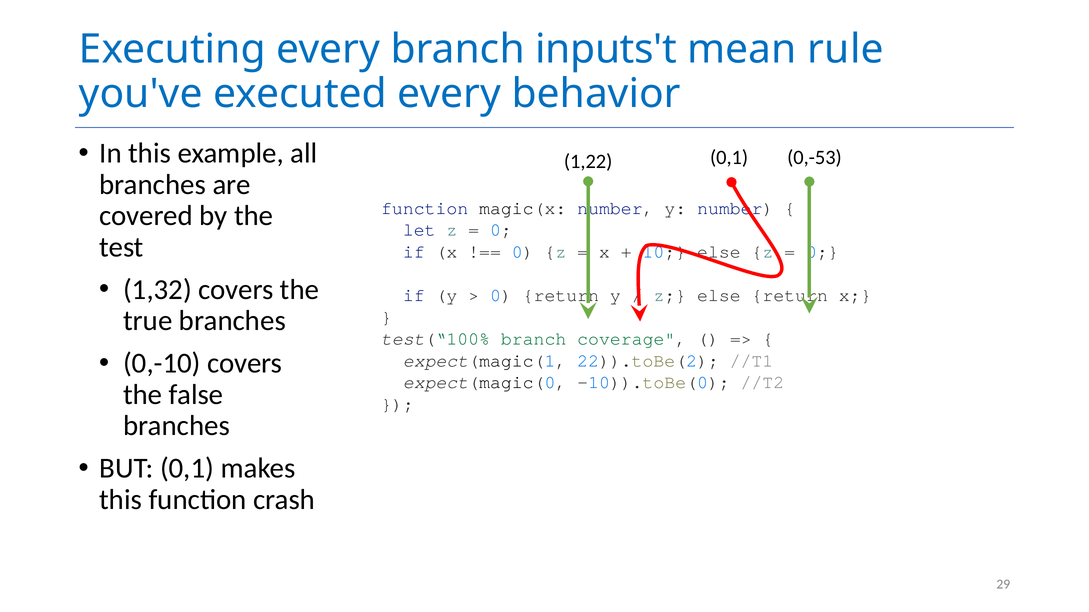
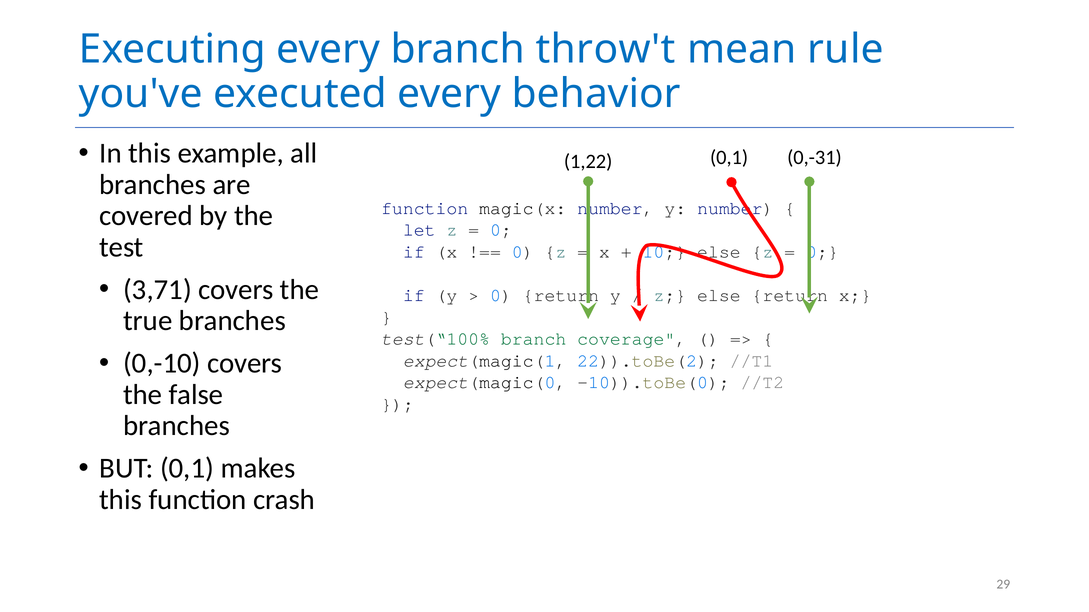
inputs't: inputs't -> throw't
0,-53: 0,-53 -> 0,-31
1,32: 1,32 -> 3,71
